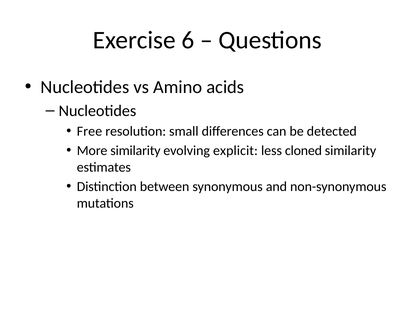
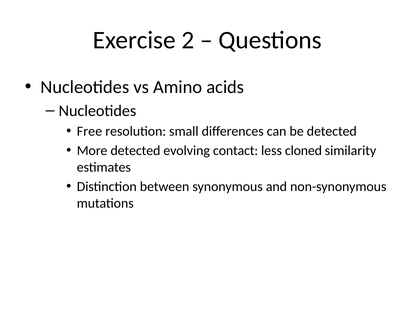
6: 6 -> 2
More similarity: similarity -> detected
explicit: explicit -> contact
